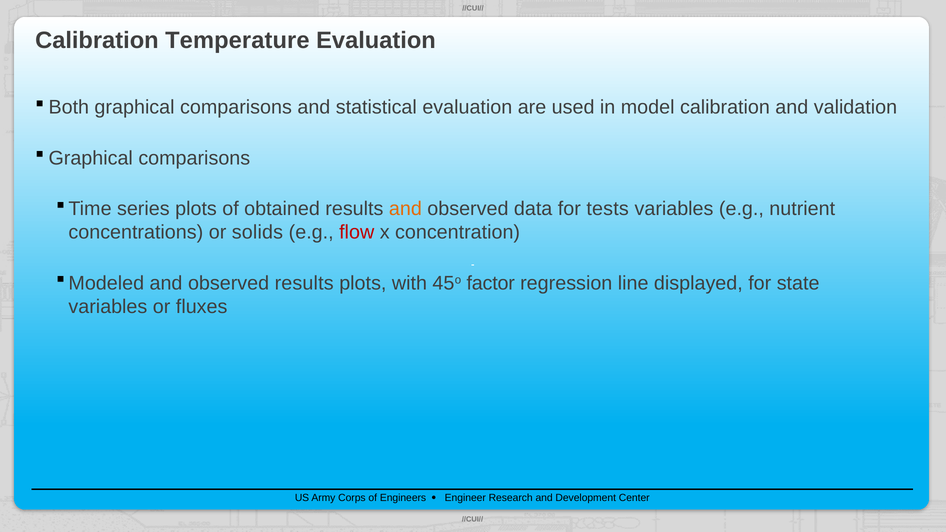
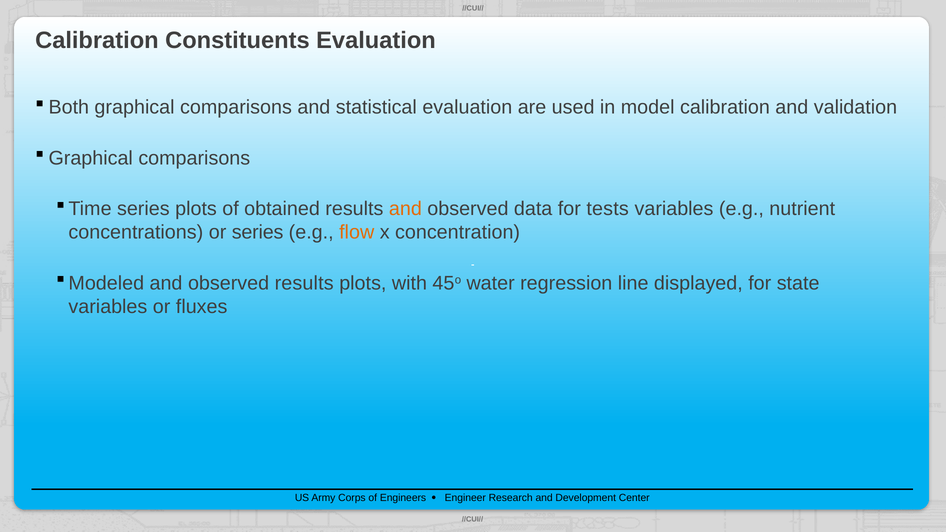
Temperature: Temperature -> Constituents
or solids: solids -> series
flow colour: red -> orange
factor: factor -> water
